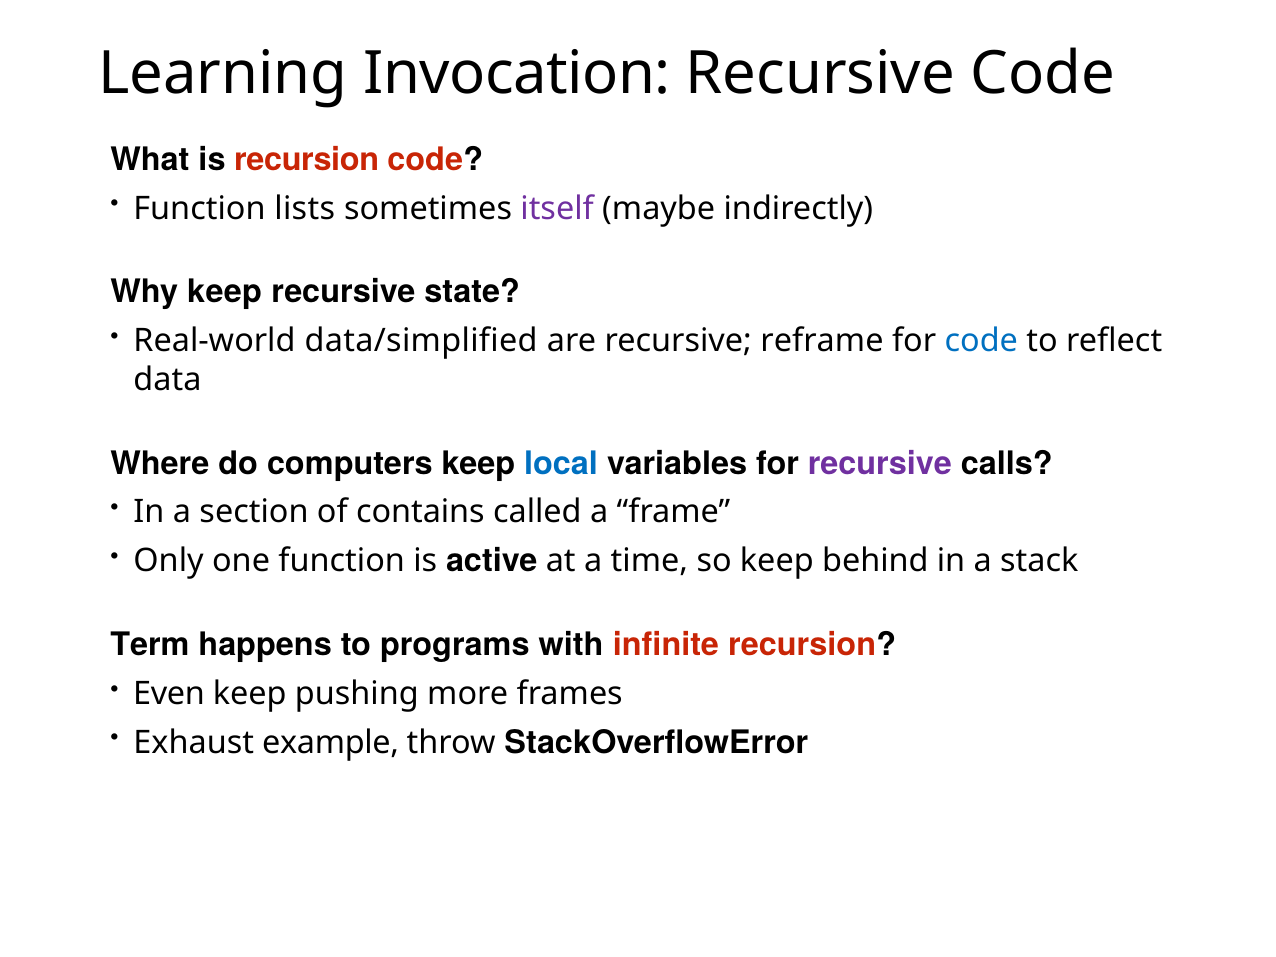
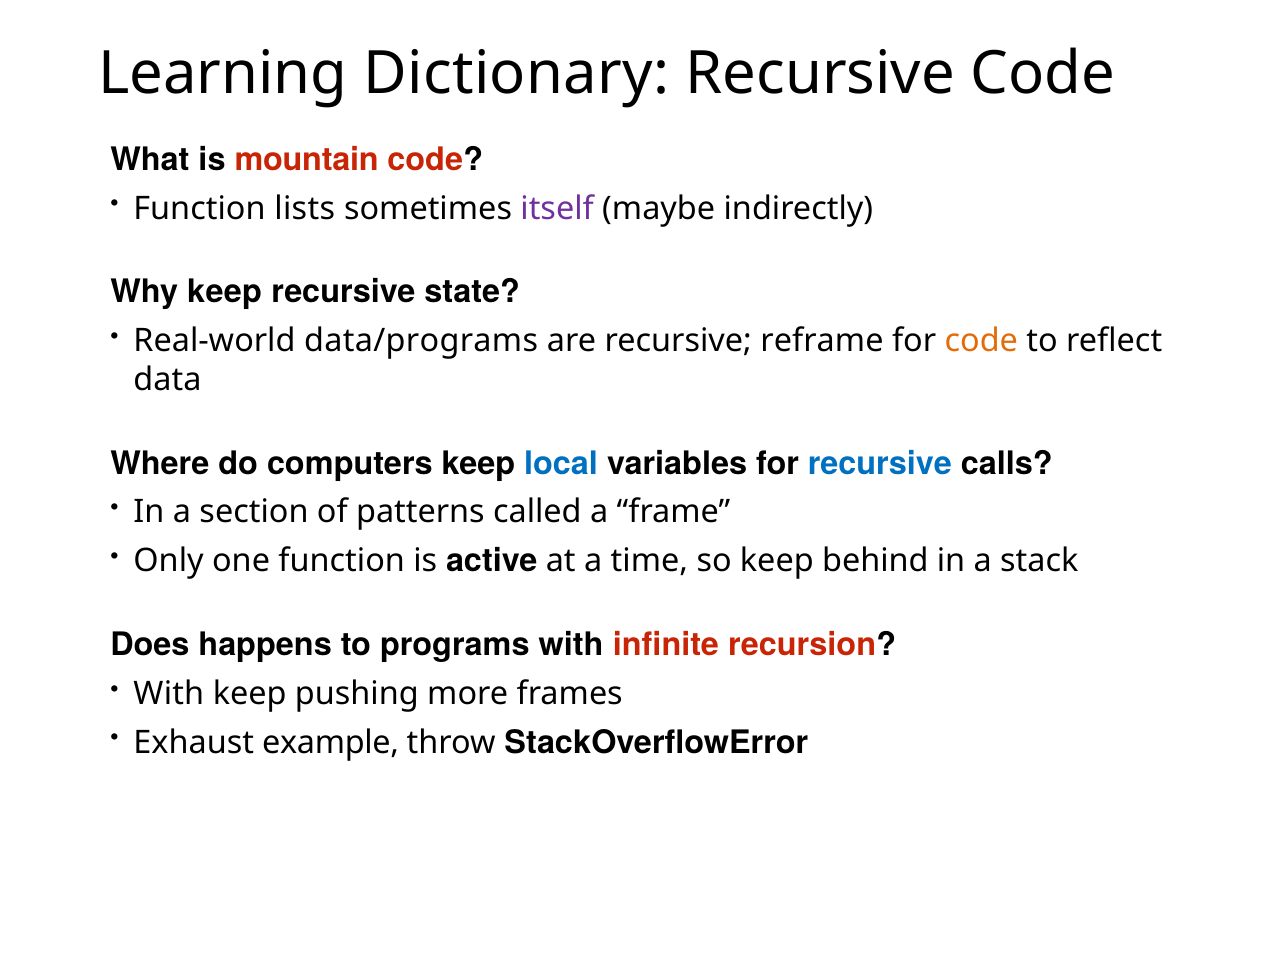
Invocation: Invocation -> Dictionary
is recursion: recursion -> mountain
data/simplified: data/simplified -> data/programs
code at (981, 341) colour: blue -> orange
recursive at (880, 463) colour: purple -> blue
contains: contains -> patterns
Term: Term -> Does
Even at (169, 694): Even -> With
